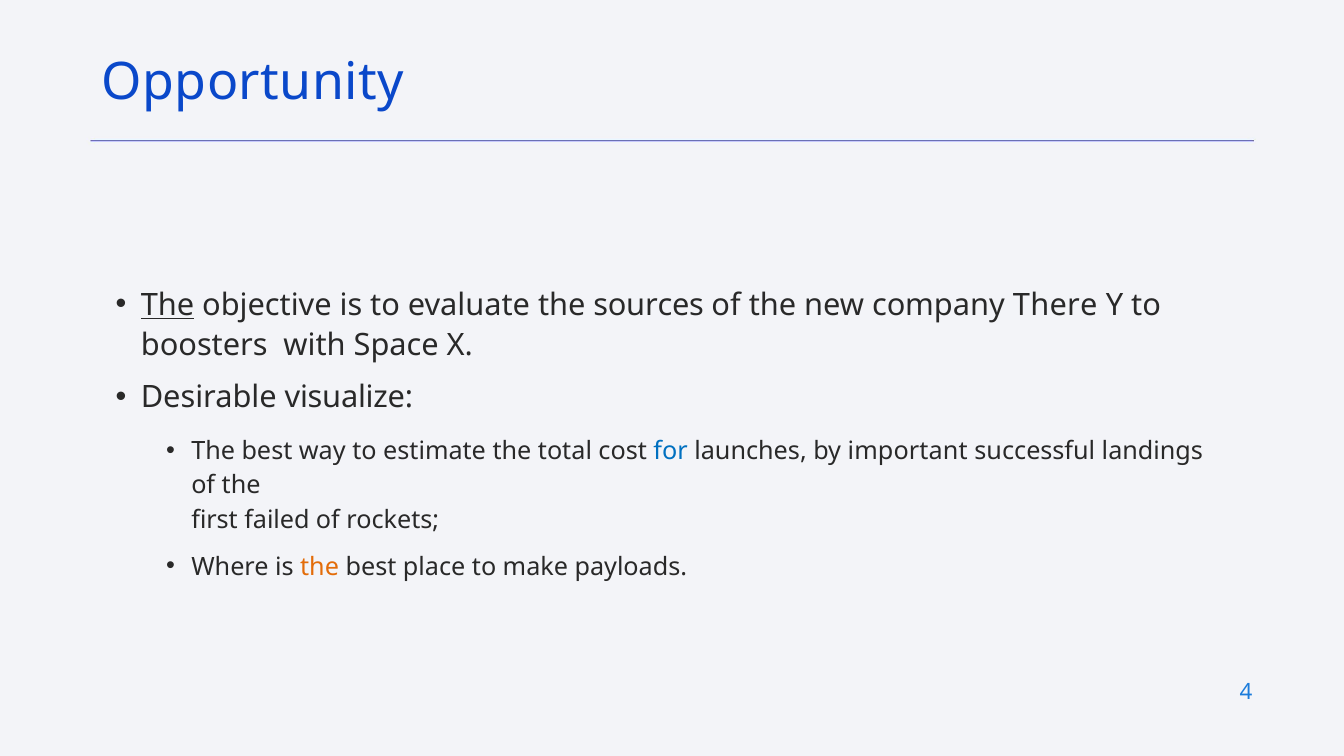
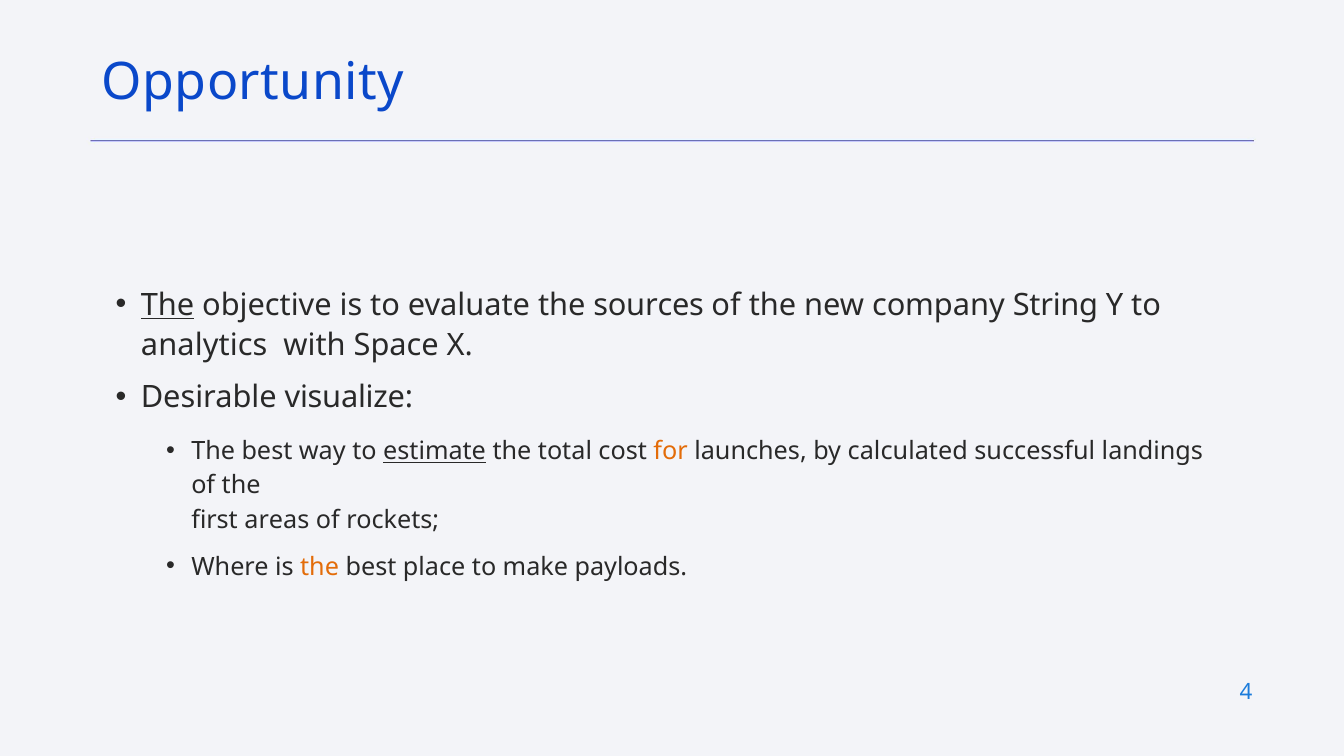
There: There -> String
boosters: boosters -> analytics
estimate underline: none -> present
for colour: blue -> orange
important: important -> calculated
failed: failed -> areas
